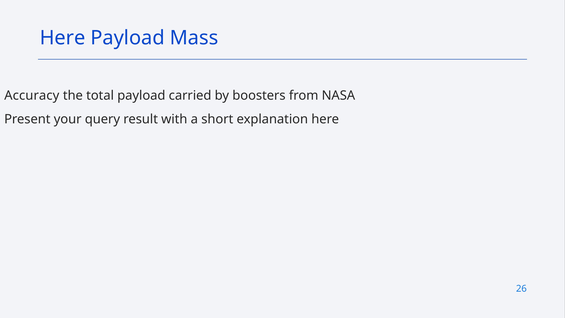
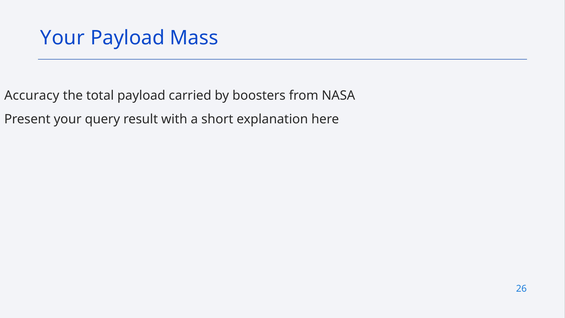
Here at (63, 38): Here -> Your
